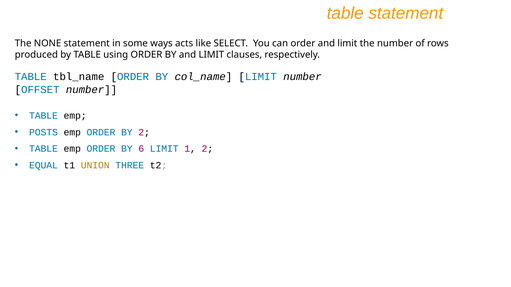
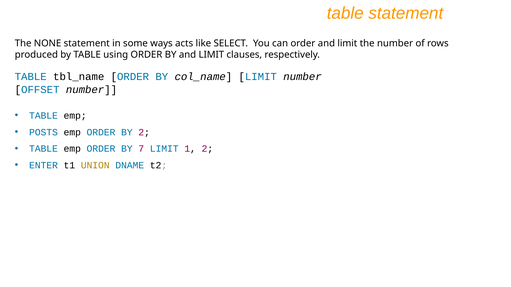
6: 6 -> 7
EQUAL: EQUAL -> ENTER
THREE: THREE -> DNAME
